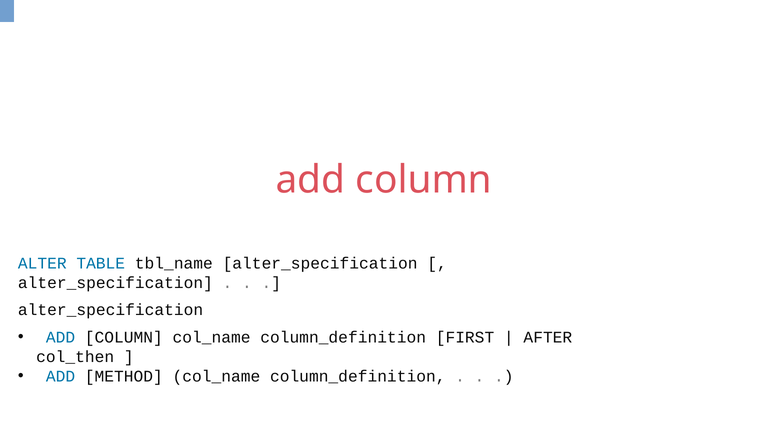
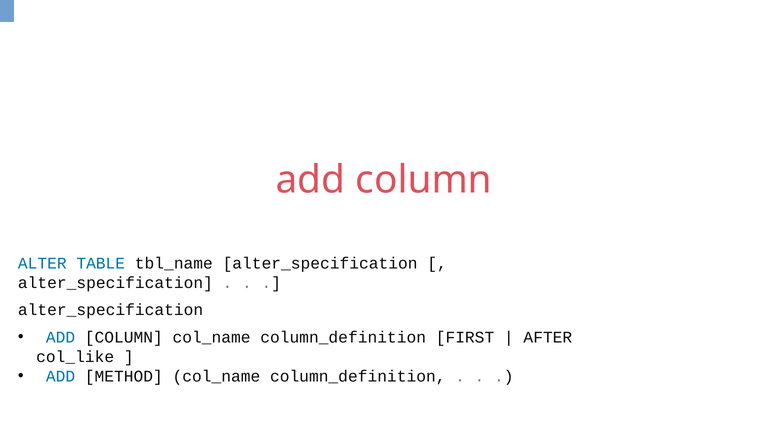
col_then: col_then -> col_like
